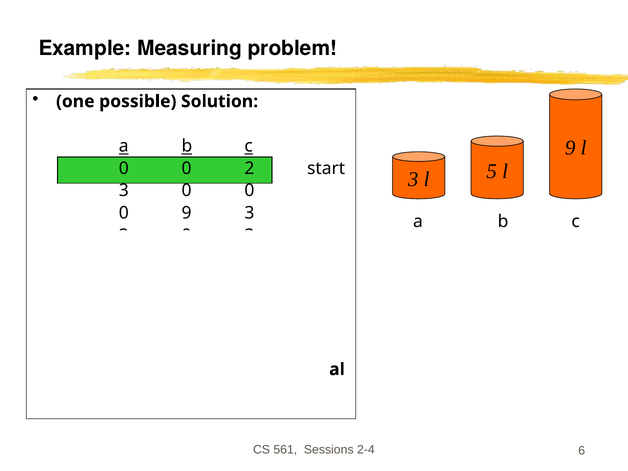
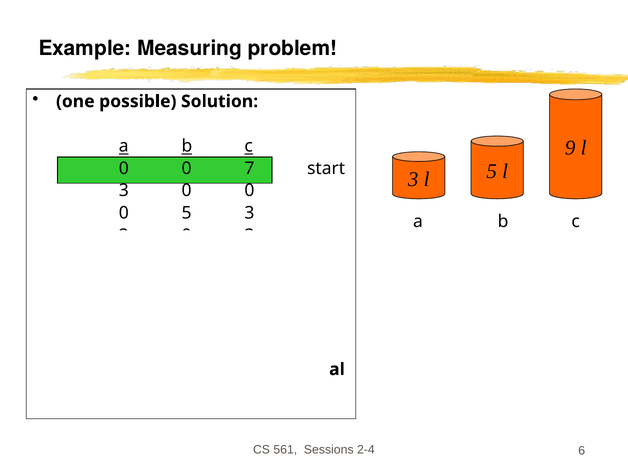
0 2: 2 -> 7
9 at (187, 213): 9 -> 5
